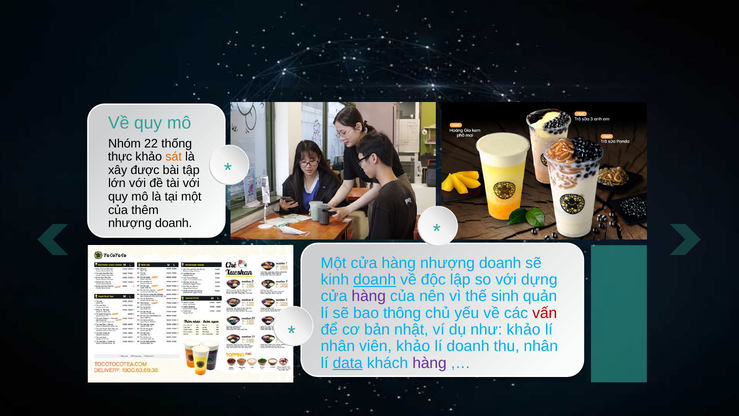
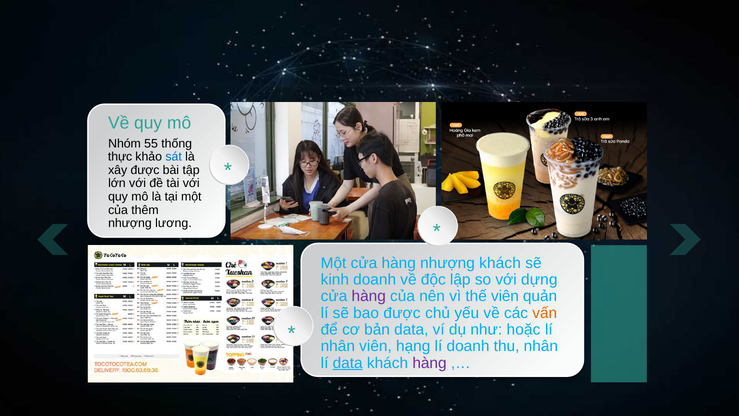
22: 22 -> 55
sát colour: orange -> blue
doanh at (174, 223): doanh -> lương
doanh at (500, 263): doanh -> khách
doanh at (375, 280) underline: present -> none
thế sinh: sinh -> viên
bao thông: thông -> được
vấn colour: red -> orange
bản nhật: nhật -> data
như khảo: khảo -> hoặc
viên khảo: khảo -> hạng
